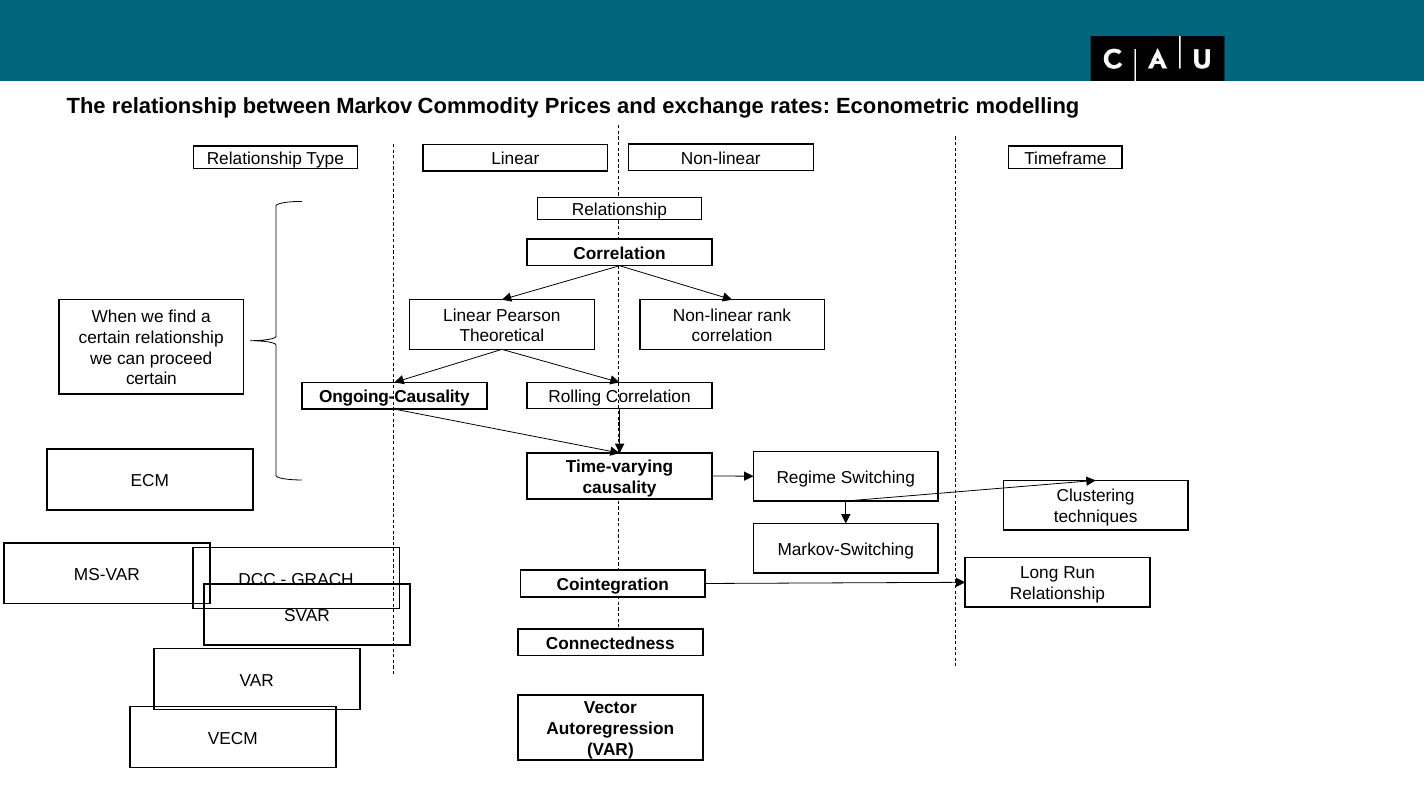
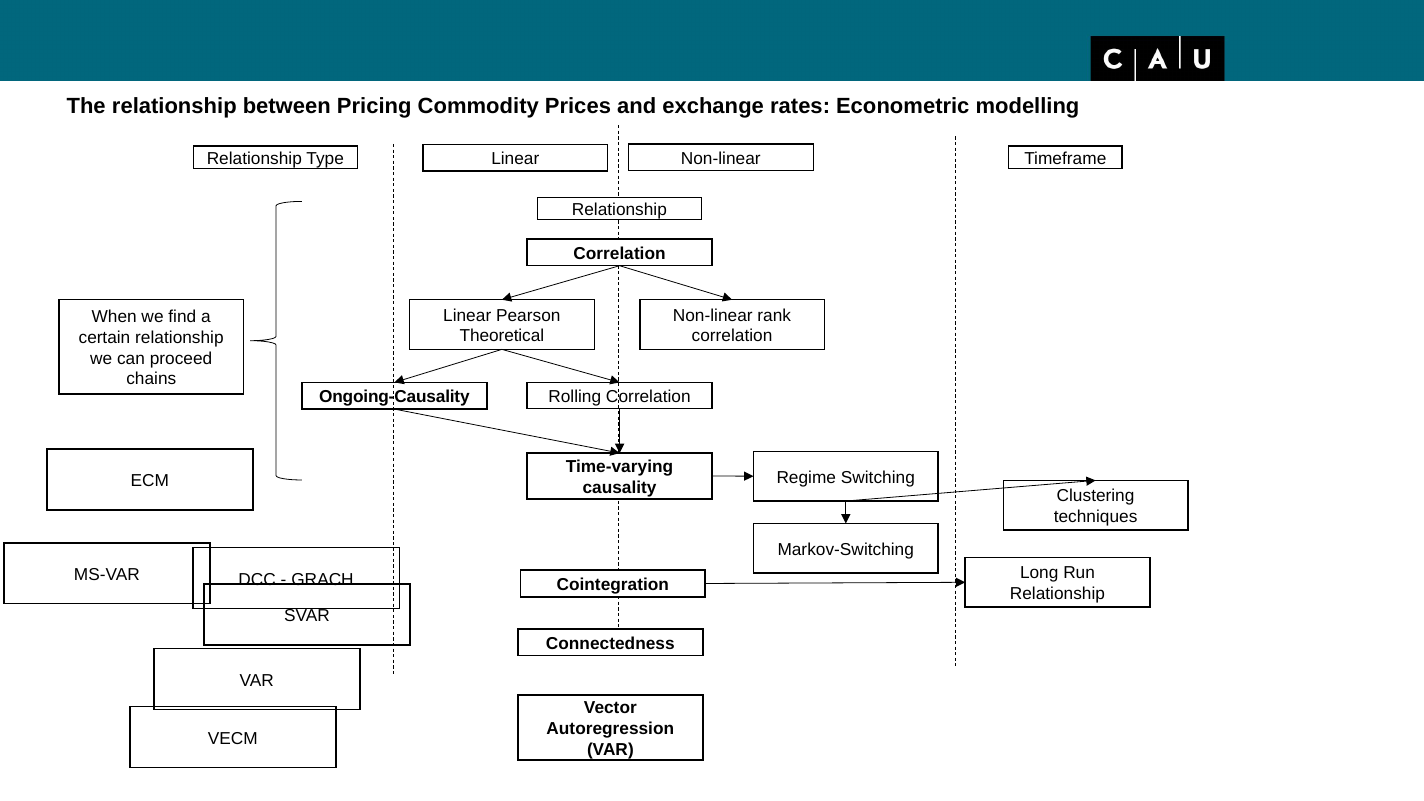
Markov: Markov -> Pricing
certain at (151, 379): certain -> chains
